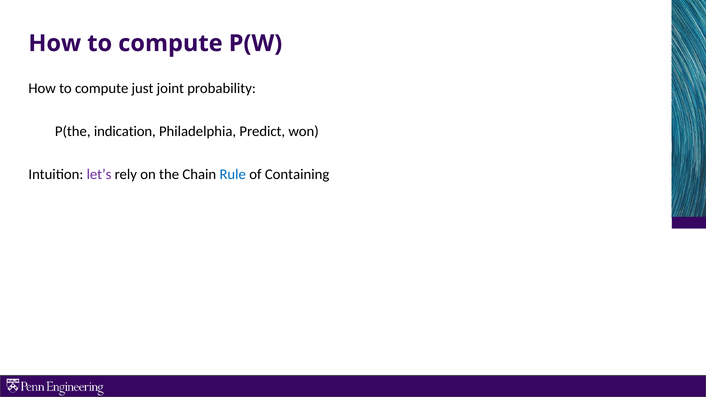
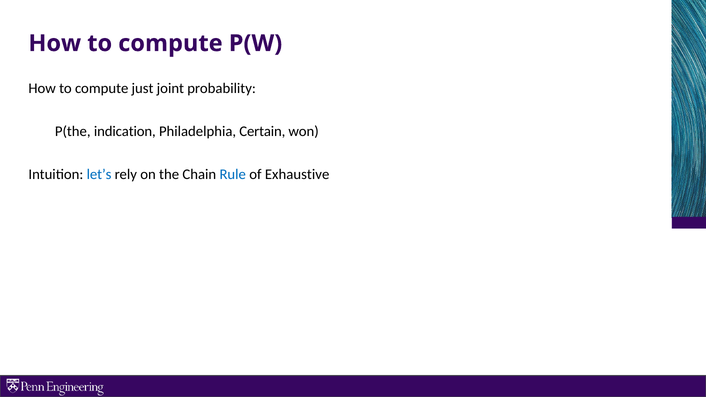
Predict: Predict -> Certain
let’s colour: purple -> blue
Containing: Containing -> Exhaustive
